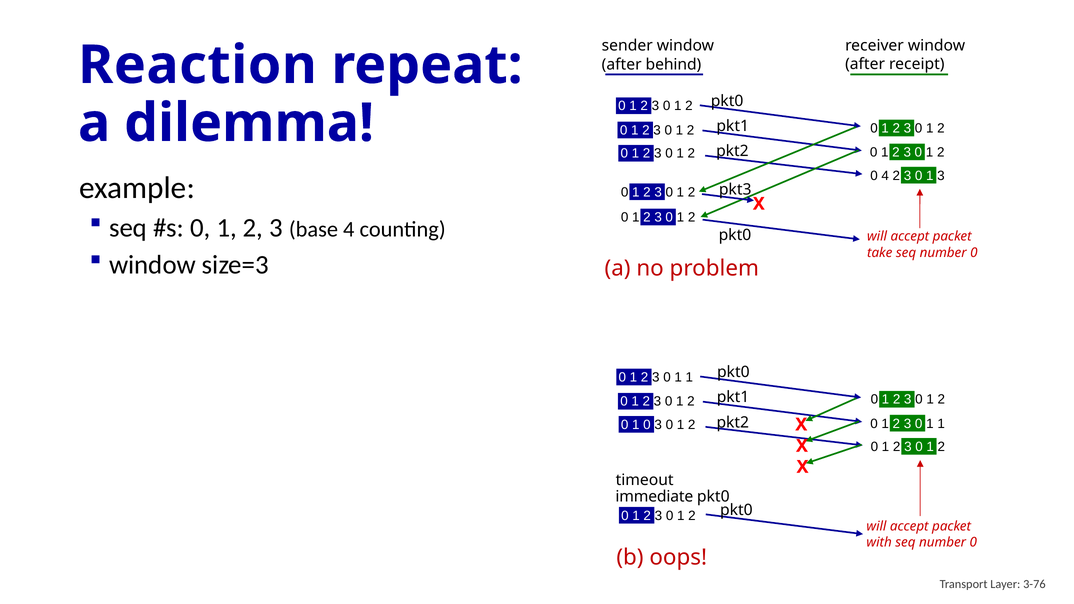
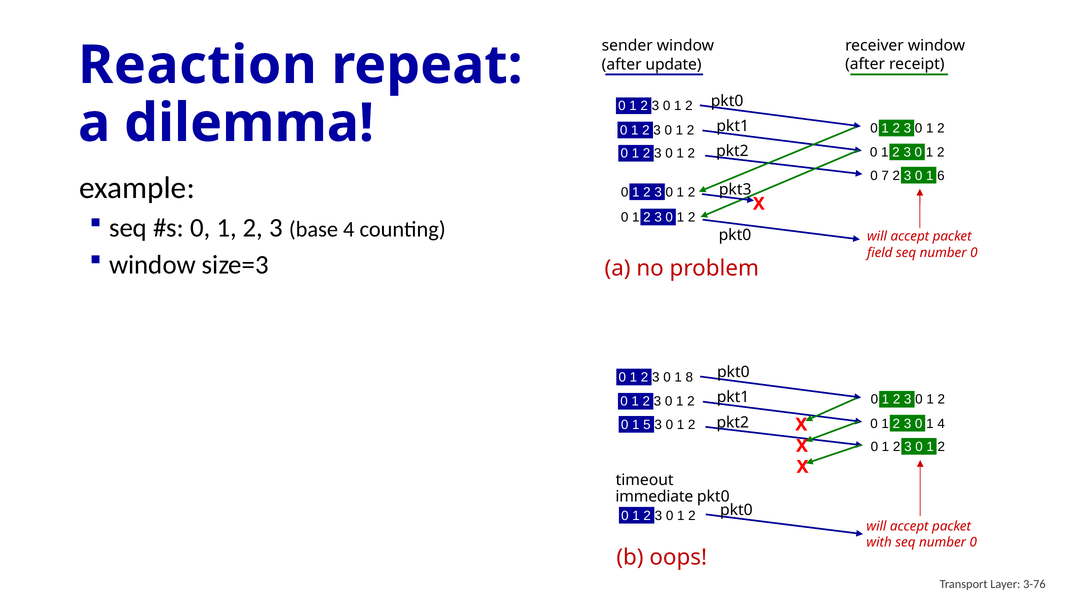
behind: behind -> update
0 4: 4 -> 7
1 3: 3 -> 6
take: take -> field
1 at (689, 377): 1 -> 8
1 at (941, 424): 1 -> 4
0 1 0: 0 -> 5
